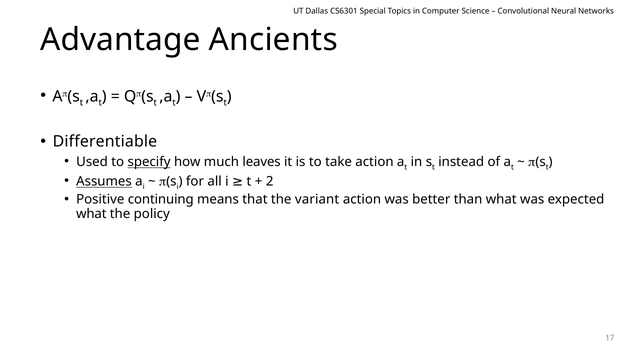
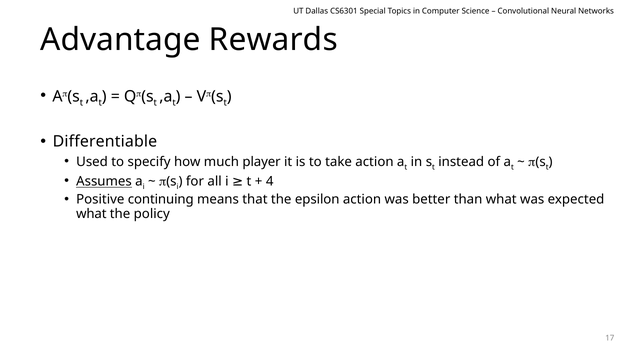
Ancients: Ancients -> Rewards
specify underline: present -> none
leaves: leaves -> player
2: 2 -> 4
variant: variant -> epsilon
